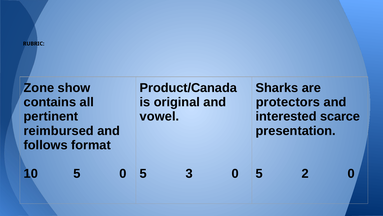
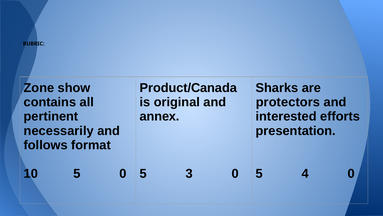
vowel: vowel -> annex
scarce: scarce -> efforts
reimbursed: reimbursed -> necessarily
2: 2 -> 4
